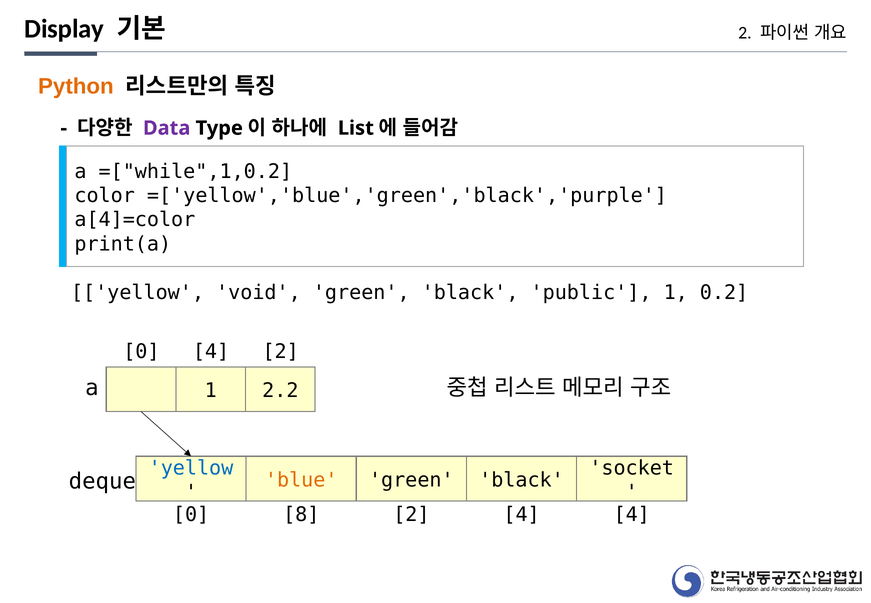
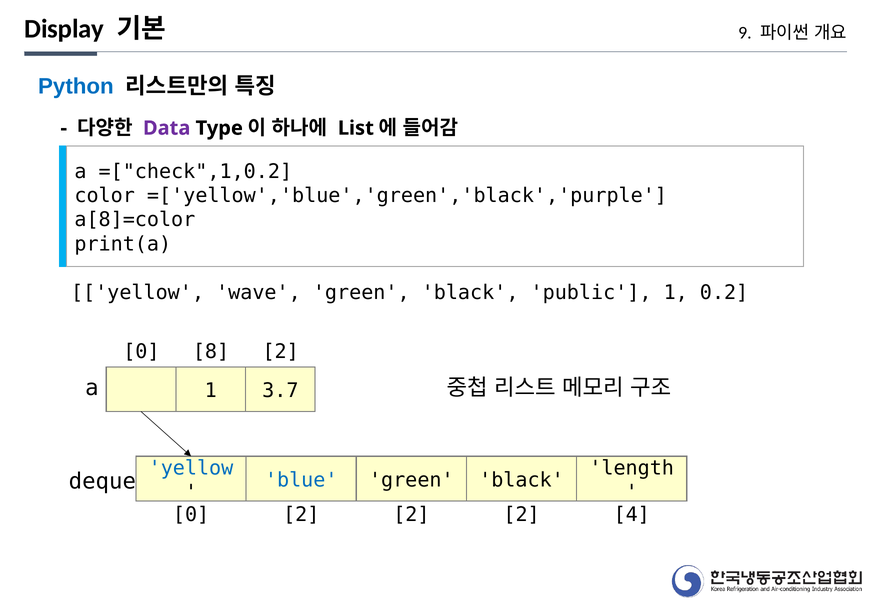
2 at (745, 33): 2 -> 9
Python colour: orange -> blue
=["while",1,0.2: =["while",1,0.2 -> =["check",1,0.2
a[4]=color: a[4]=color -> a[8]=color
void: void -> wave
0 4: 4 -> 8
2.2: 2.2 -> 3.7
socket: socket -> length
blue colour: orange -> blue
0 8: 8 -> 2
4 at (522, 515): 4 -> 2
